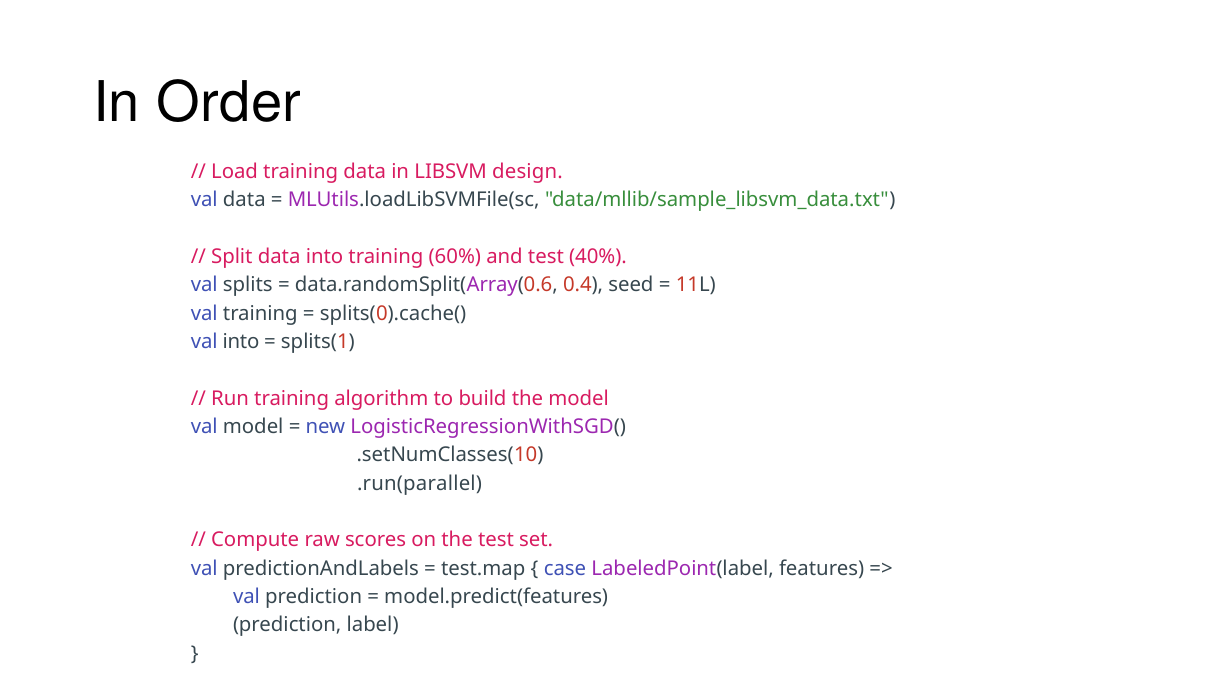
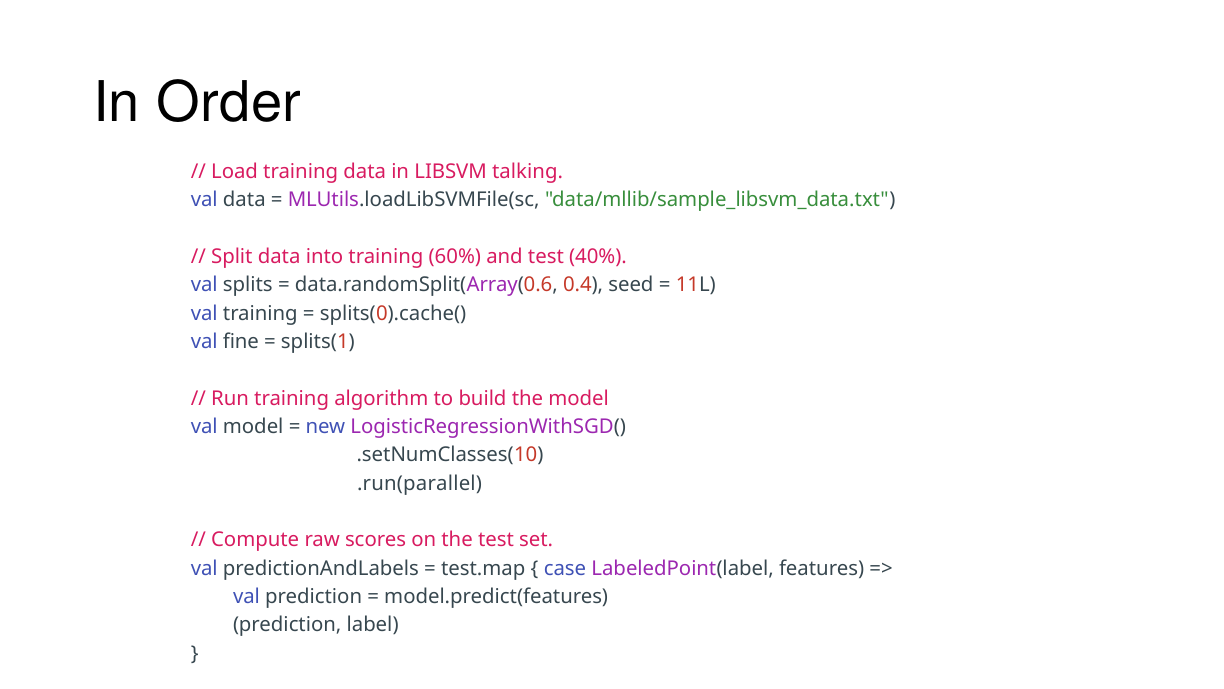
design: design -> talking
val into: into -> fine
